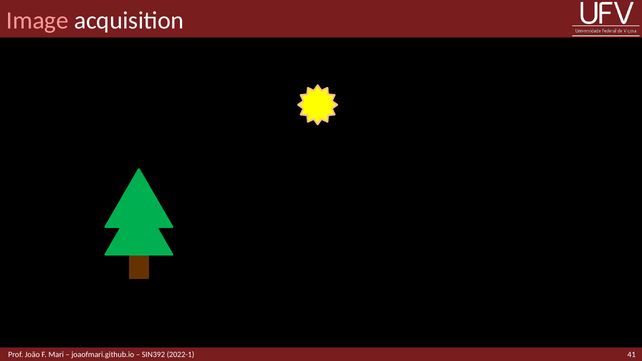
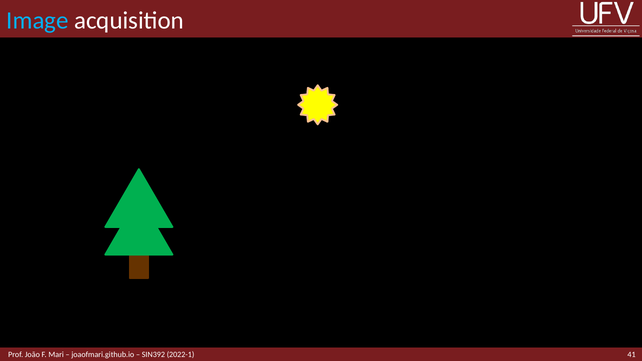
Image colour: pink -> light blue
